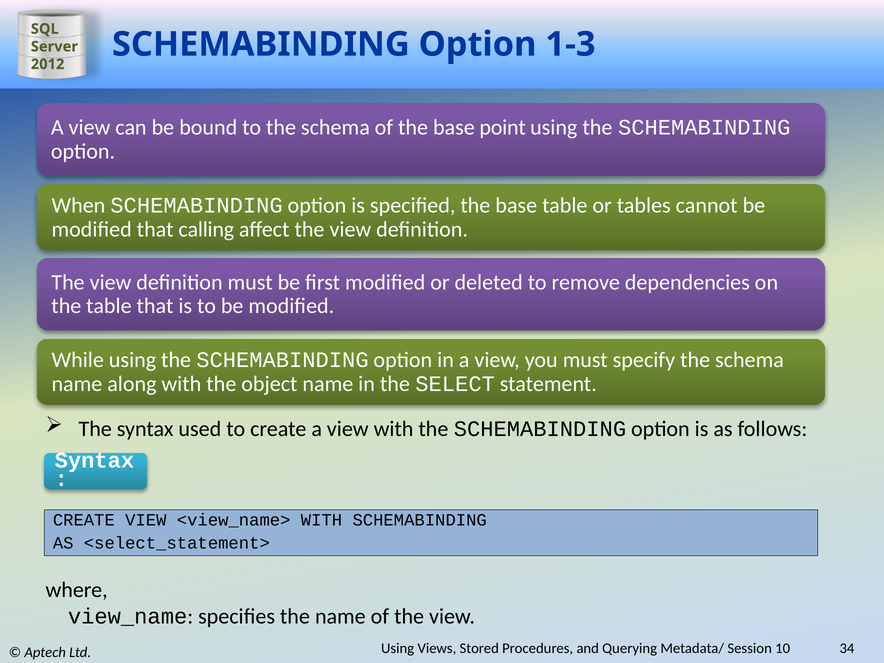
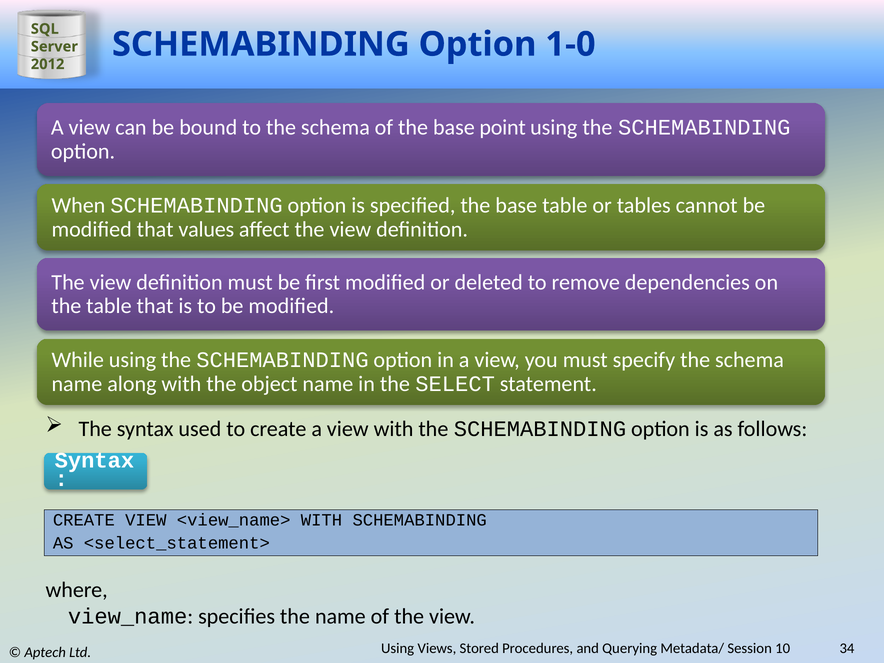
1-3: 1-3 -> 1-0
calling: calling -> values
